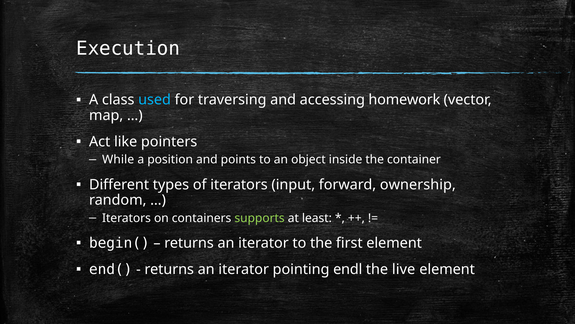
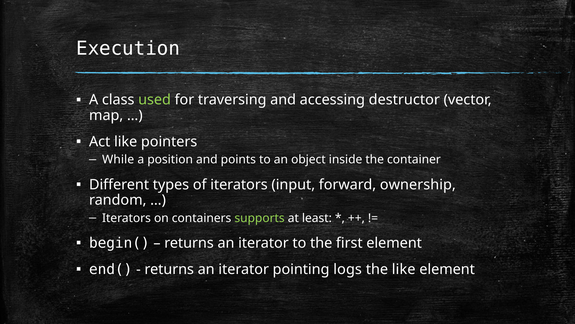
used colour: light blue -> light green
homework: homework -> destructor
endl: endl -> logs
the live: live -> like
